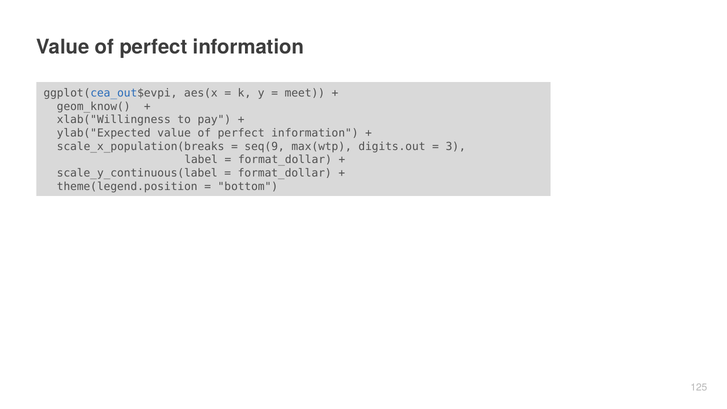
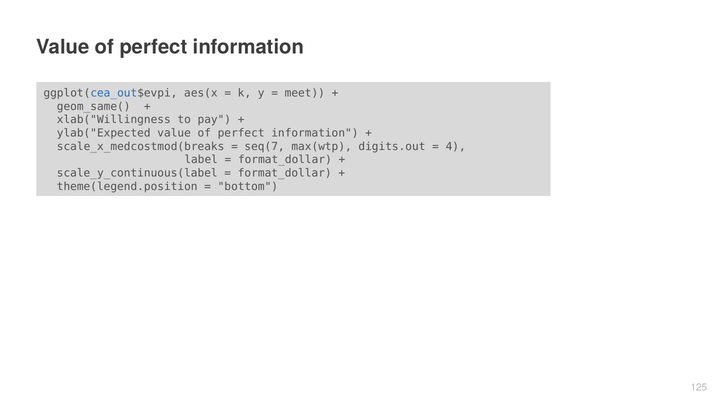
geom_know(: geom_know( -> geom_same(
scale_x_population(breaks: scale_x_population(breaks -> scale_x_medcostmod(breaks
seq(9: seq(9 -> seq(7
3: 3 -> 4
